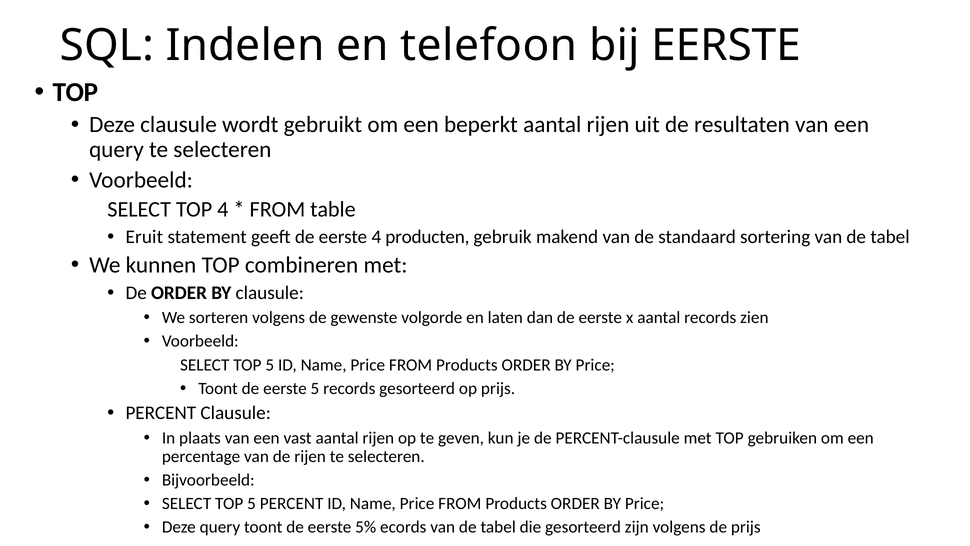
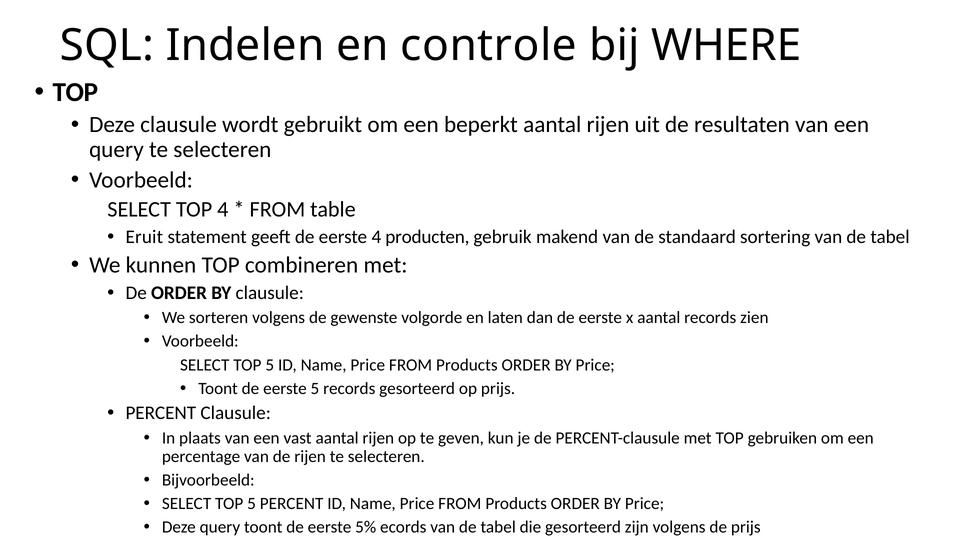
telefoon: telefoon -> controle
bij EERSTE: EERSTE -> WHERE
